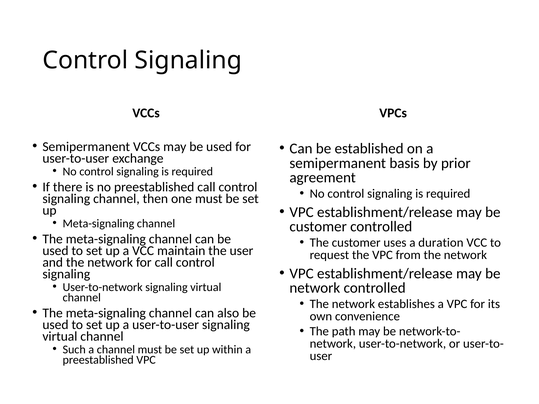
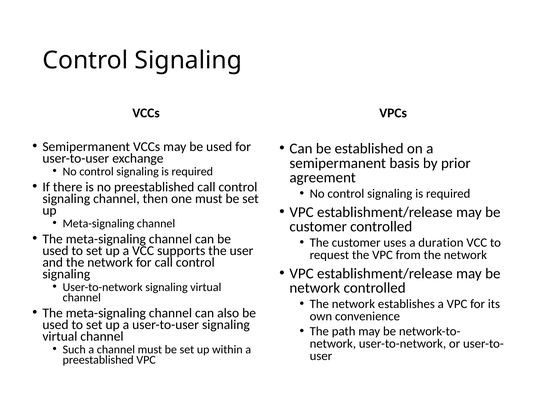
maintain: maintain -> supports
